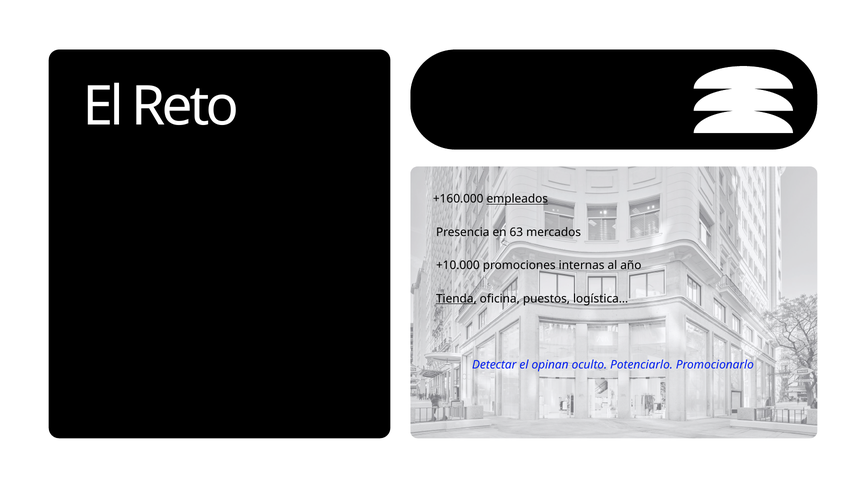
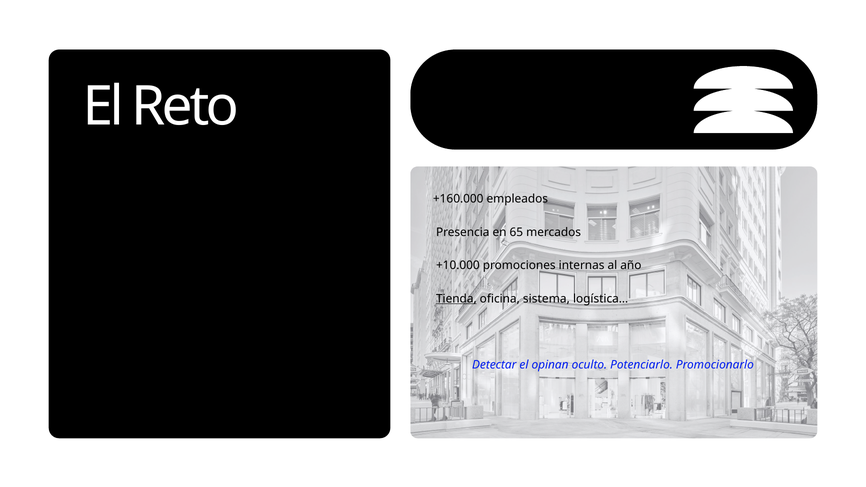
empleados underline: present -> none
63: 63 -> 65
puestos: puestos -> sistema
